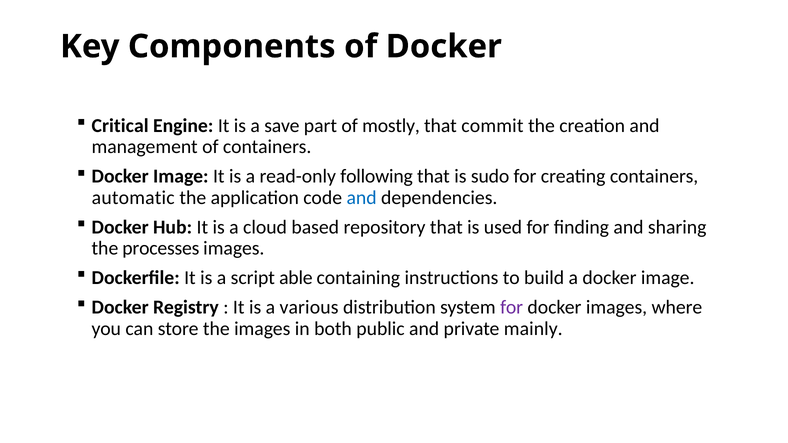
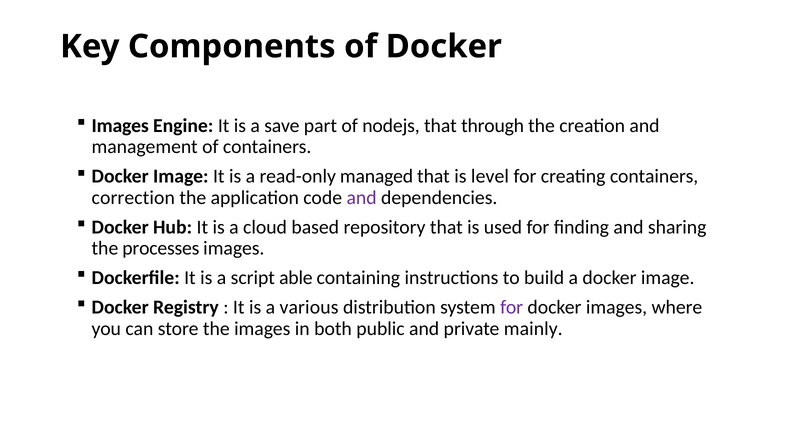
Critical at (120, 126): Critical -> Images
mostly: mostly -> nodejs
commit: commit -> through
following: following -> managed
sudo: sudo -> level
automatic: automatic -> correction
and at (362, 198) colour: blue -> purple
